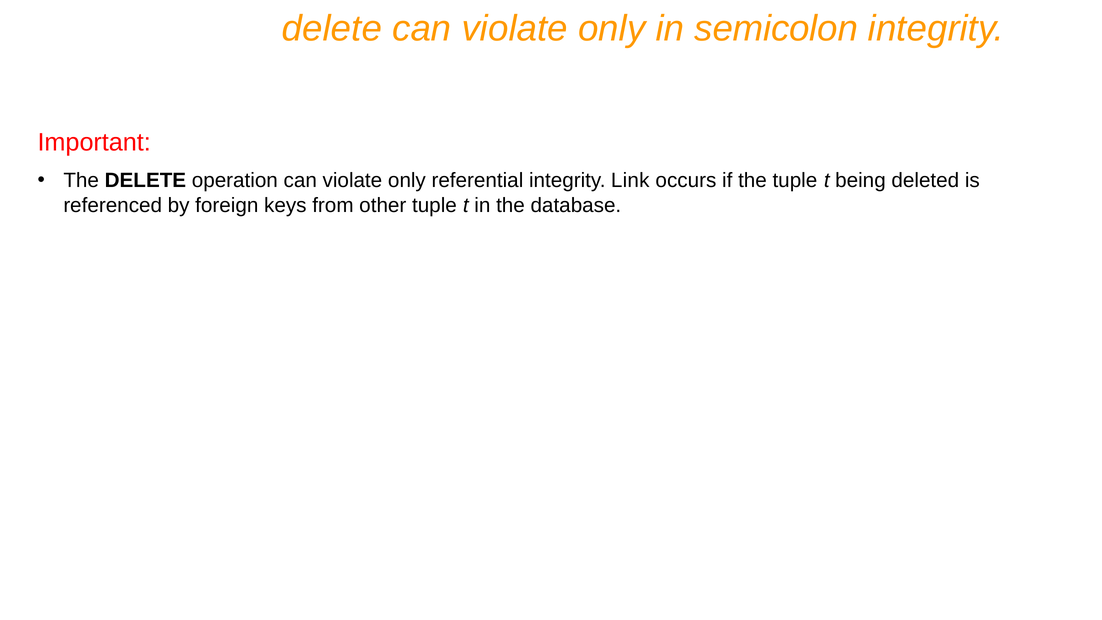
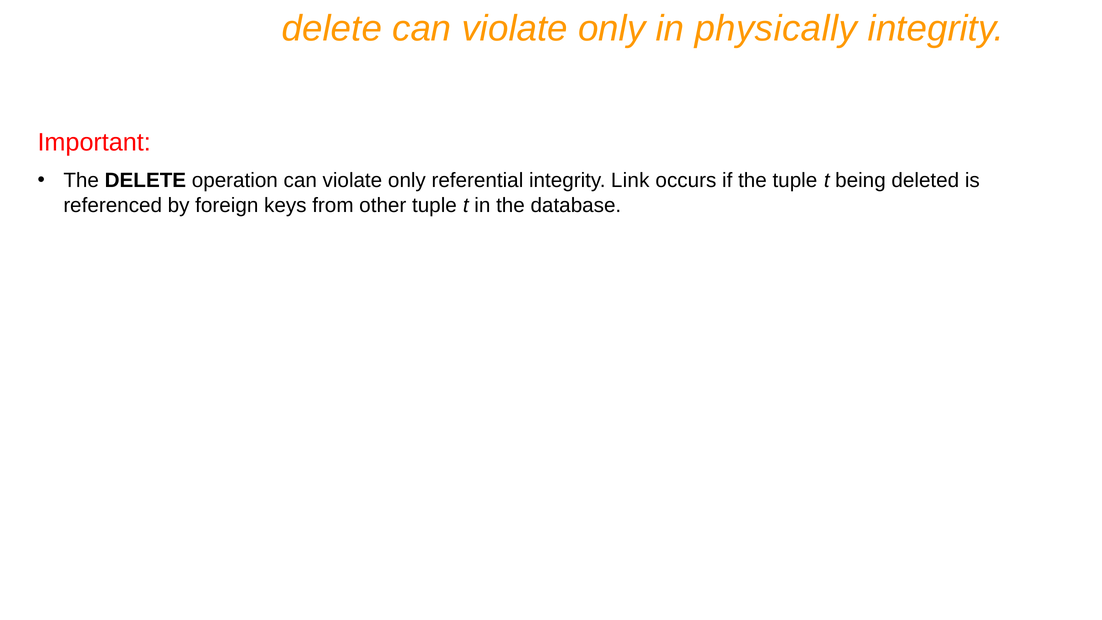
semicolon: semicolon -> physically
